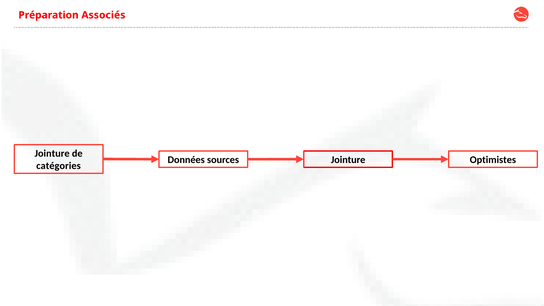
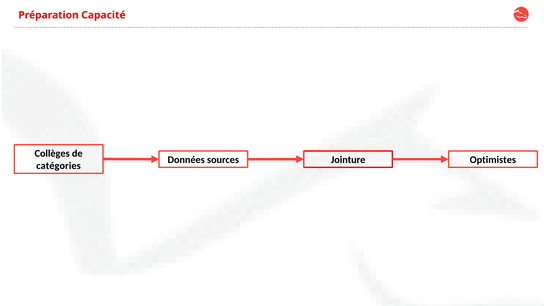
Associés: Associés -> Capacité
Jointure at (52, 154): Jointure -> Collèges
